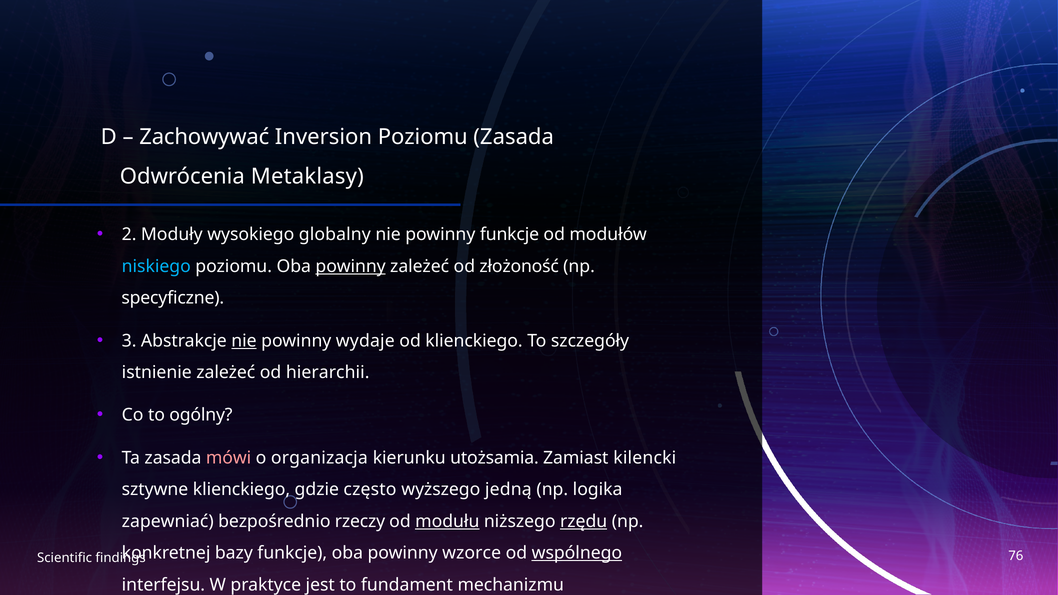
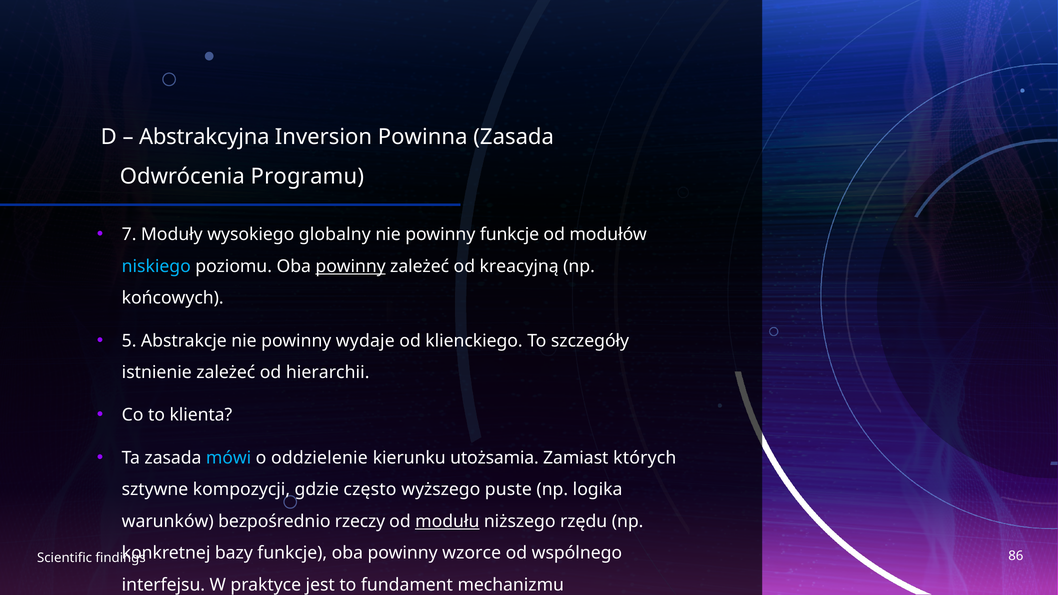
Zachowywać: Zachowywać -> Abstrakcyjna
Inversion Poziomu: Poziomu -> Powinna
Metaklasy: Metaklasy -> Programu
2: 2 -> 7
złożoność: złożoność -> kreacyjną
specyficzne: specyficzne -> końcowych
3: 3 -> 5
nie at (244, 341) underline: present -> none
ogólny: ogólny -> klienta
mówi colour: pink -> light blue
organizacja: organizacja -> oddzielenie
kilencki: kilencki -> których
sztywne klienckiego: klienckiego -> kompozycji
jedną: jedną -> puste
zapewniać: zapewniać -> warunków
rzędu underline: present -> none
wspólnego underline: present -> none
76: 76 -> 86
